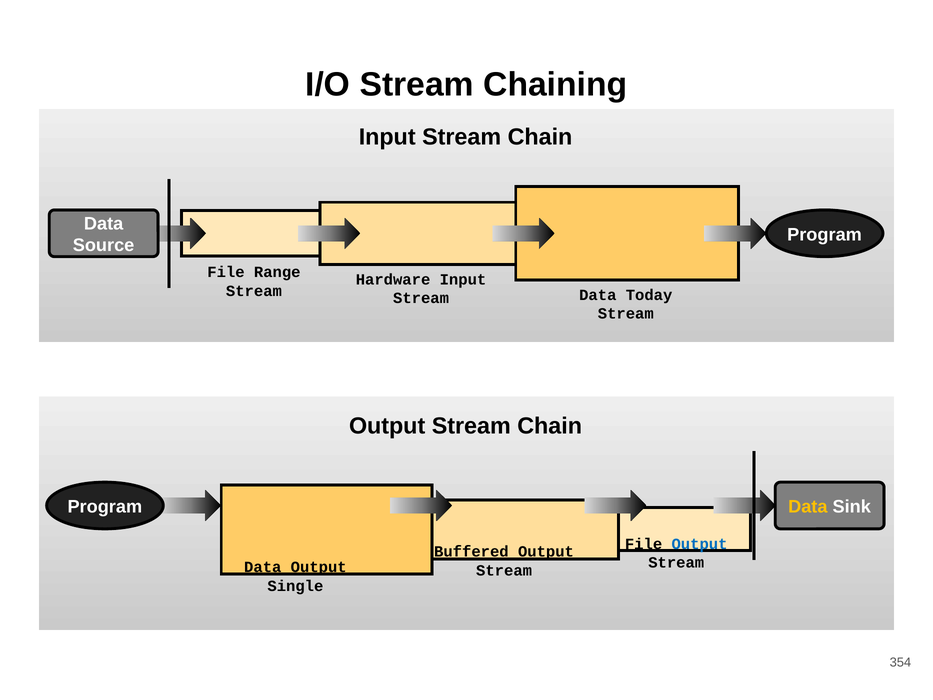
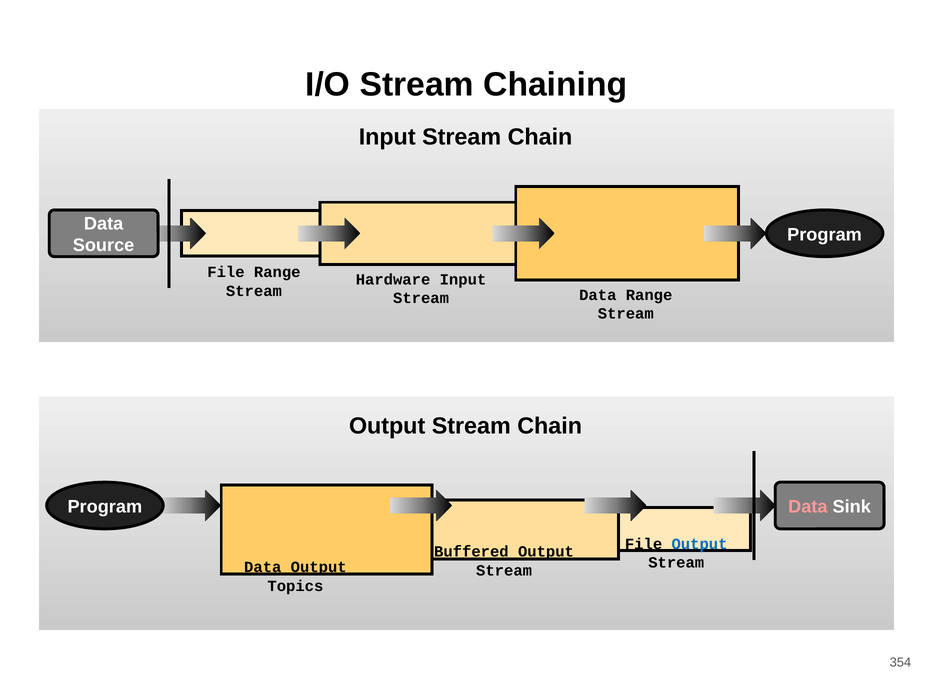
Data Today: Today -> Range
Data at (808, 507) colour: yellow -> pink
Single: Single -> Topics
